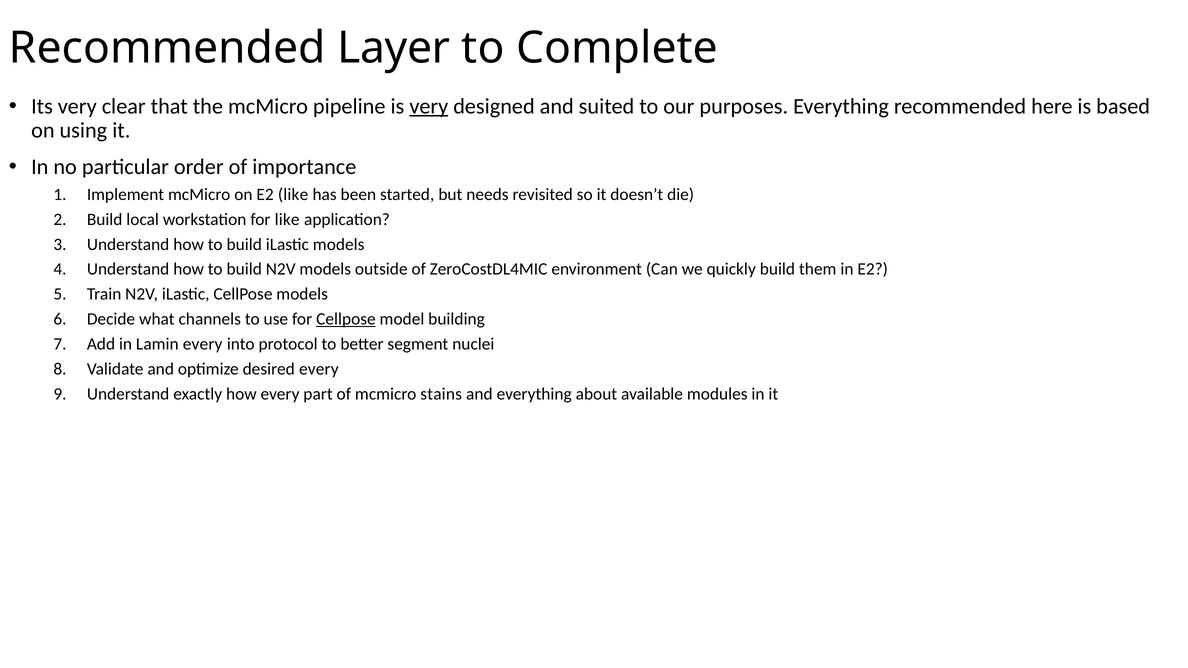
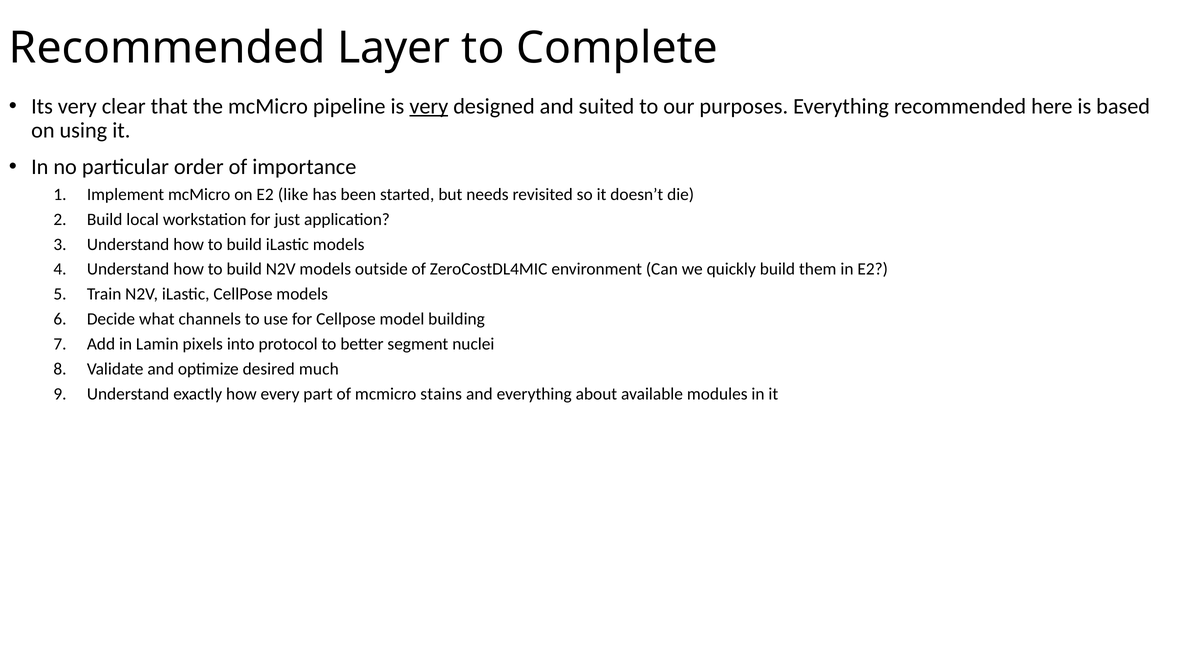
for like: like -> just
Cellpose at (346, 319) underline: present -> none
Lamin every: every -> pixels
desired every: every -> much
